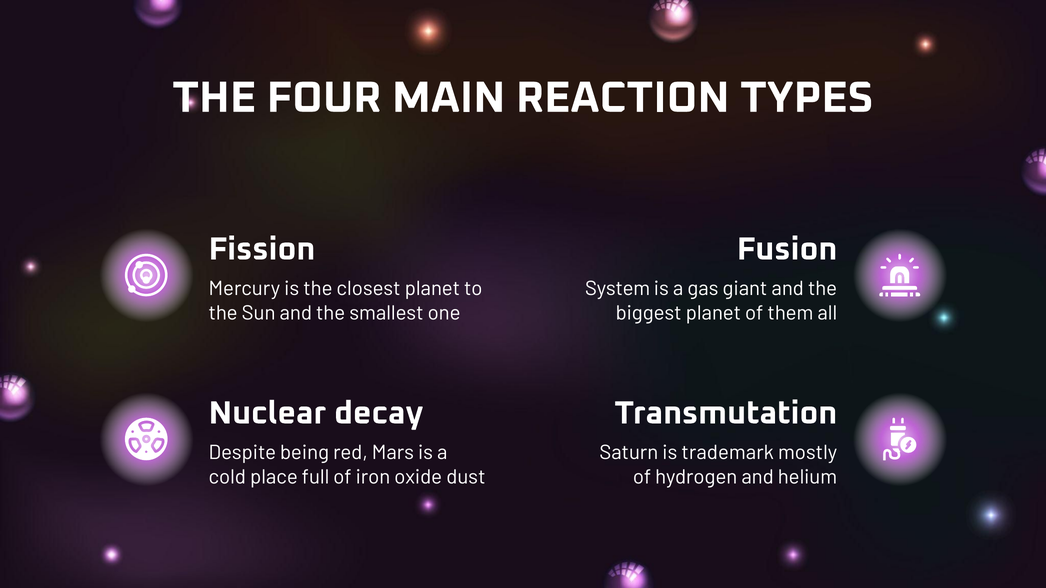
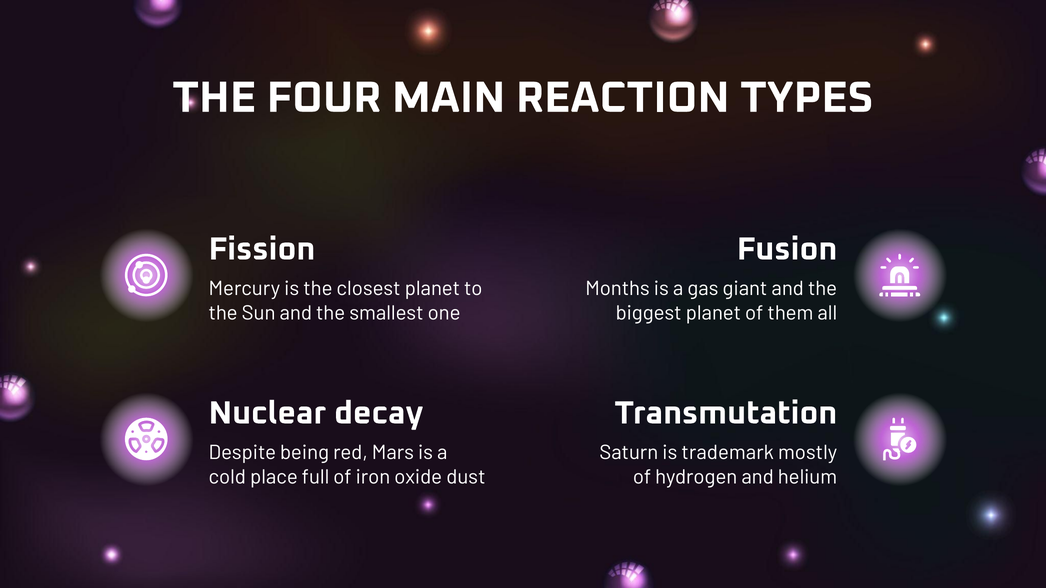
System: System -> Months
